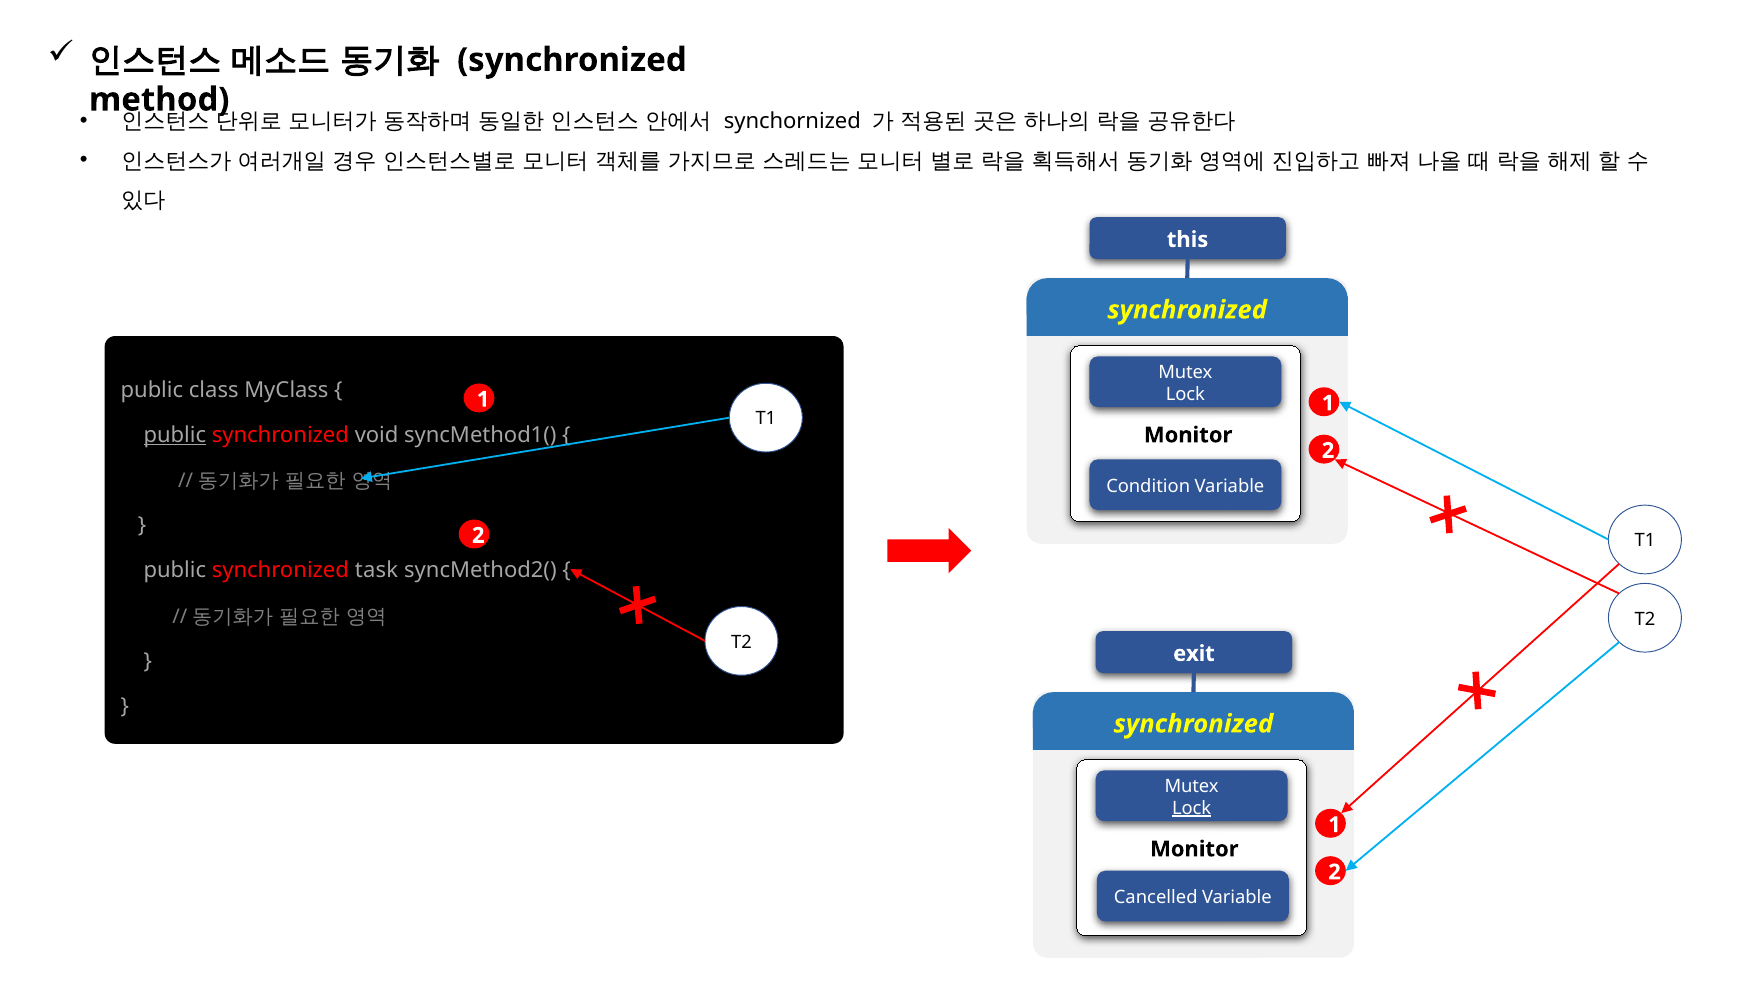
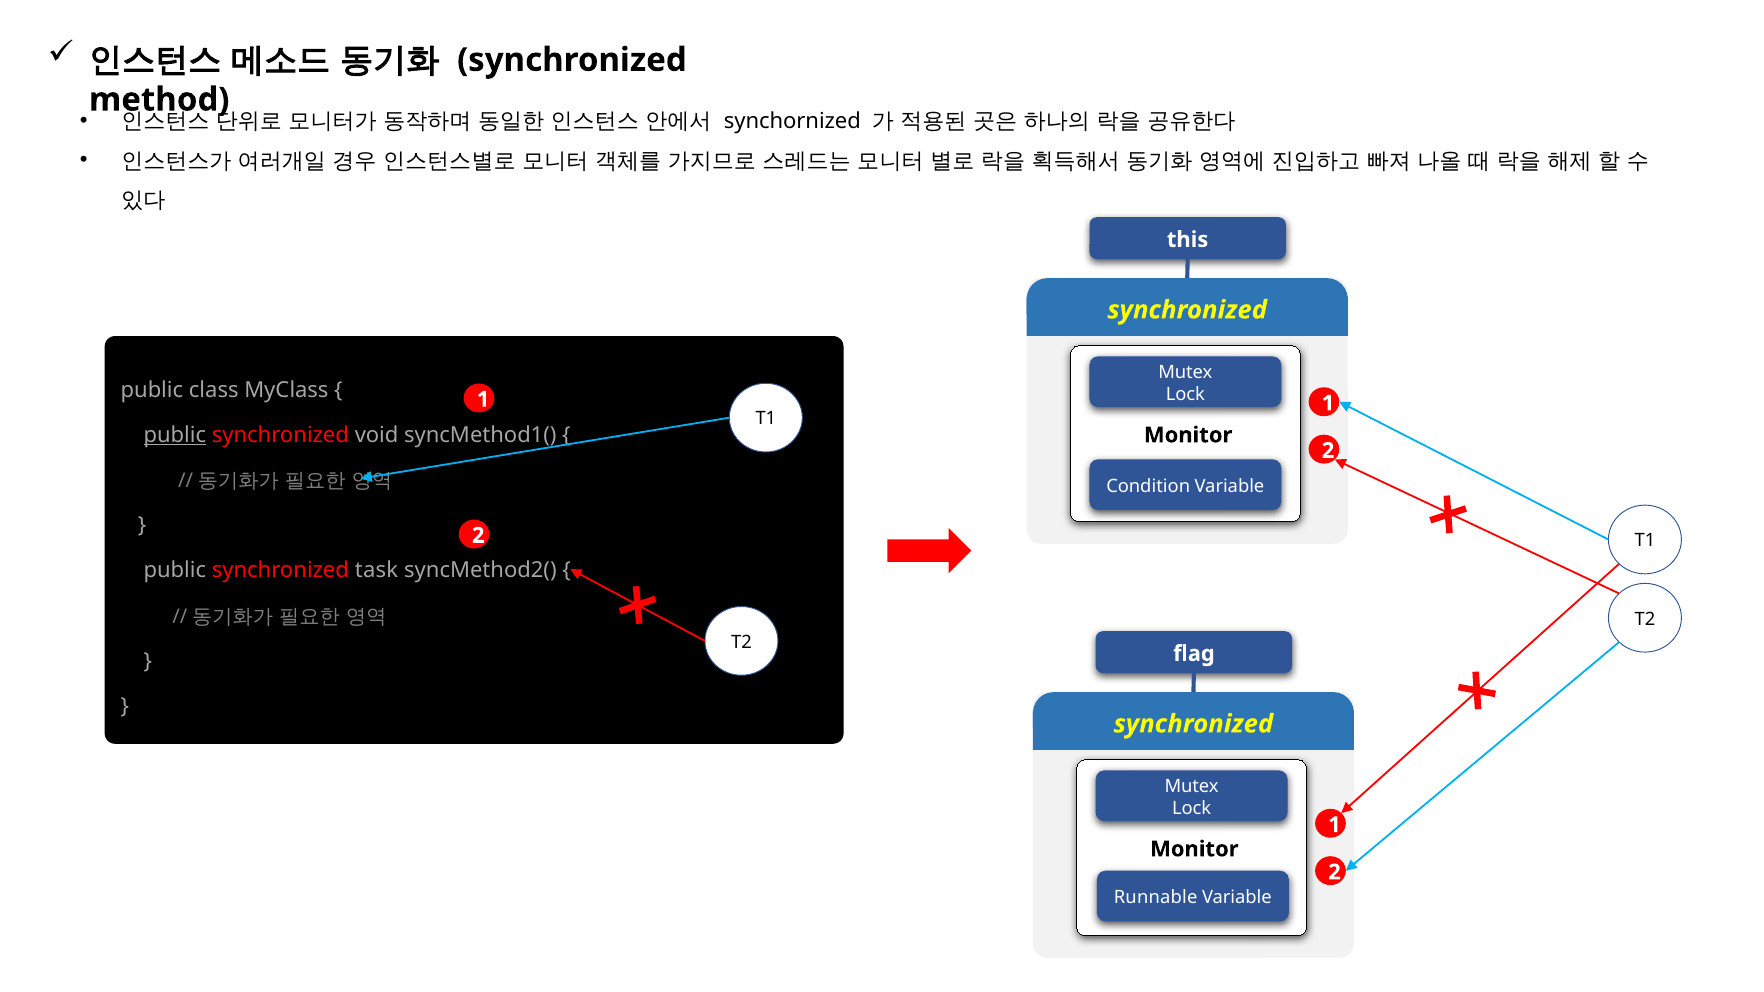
exit: exit -> flag
Lock at (1192, 808) underline: present -> none
Cancelled: Cancelled -> Runnable
